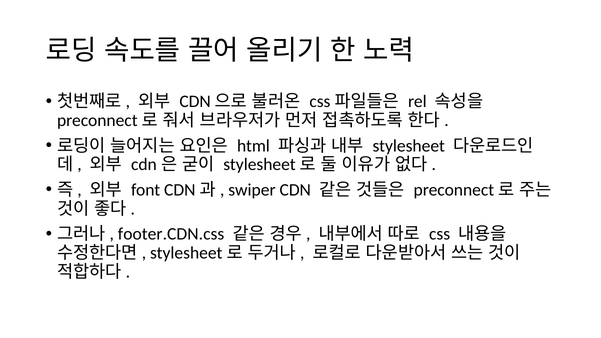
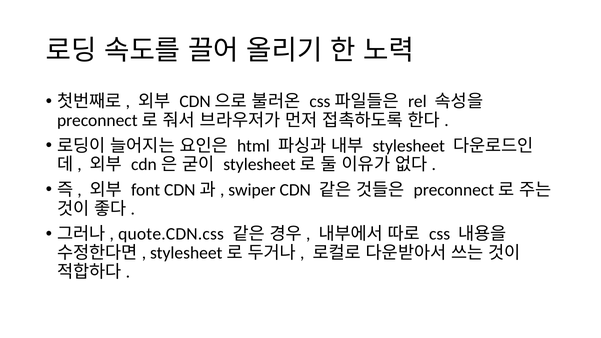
footer.CDN.css: footer.CDN.css -> quote.CDN.css
